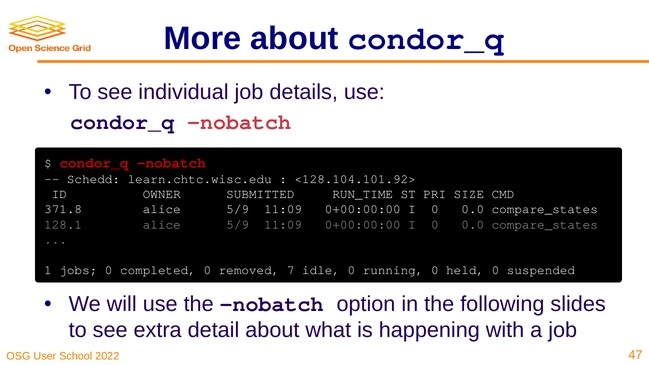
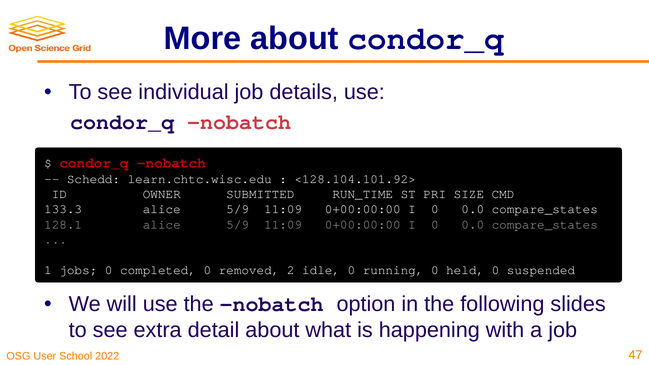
371.8: 371.8 -> 133.3
7: 7 -> 2
